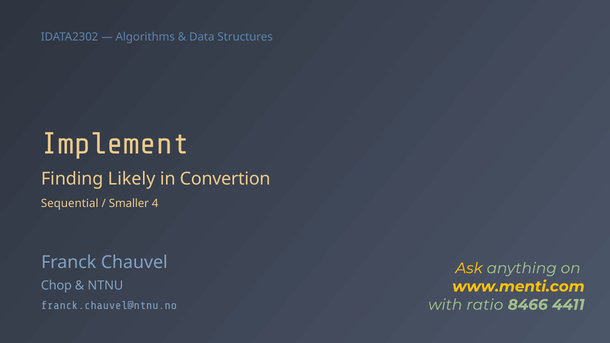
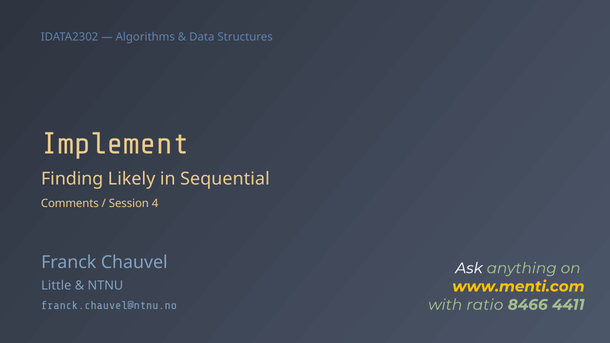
Convertion: Convertion -> Sequential
Sequential: Sequential -> Comments
Smaller: Smaller -> Session
Ask colour: yellow -> white
Chop: Chop -> Little
